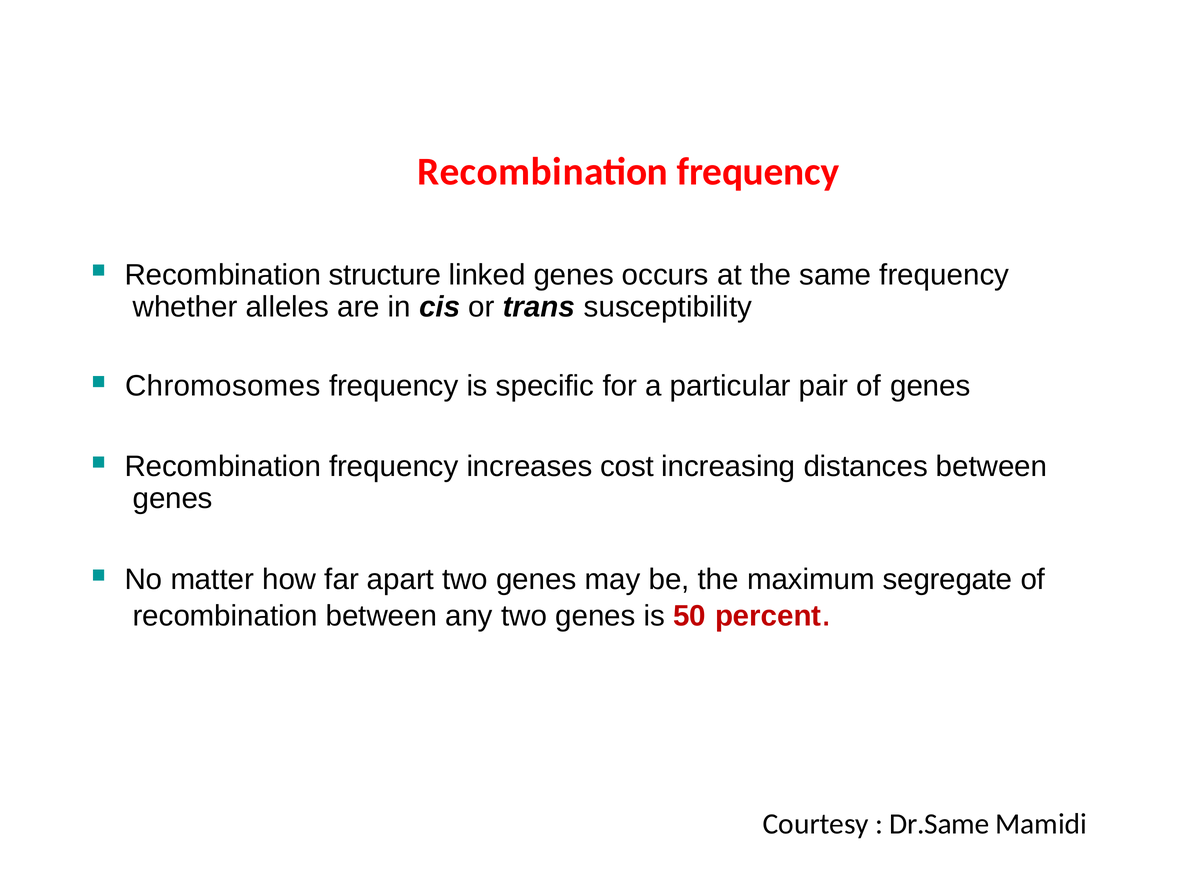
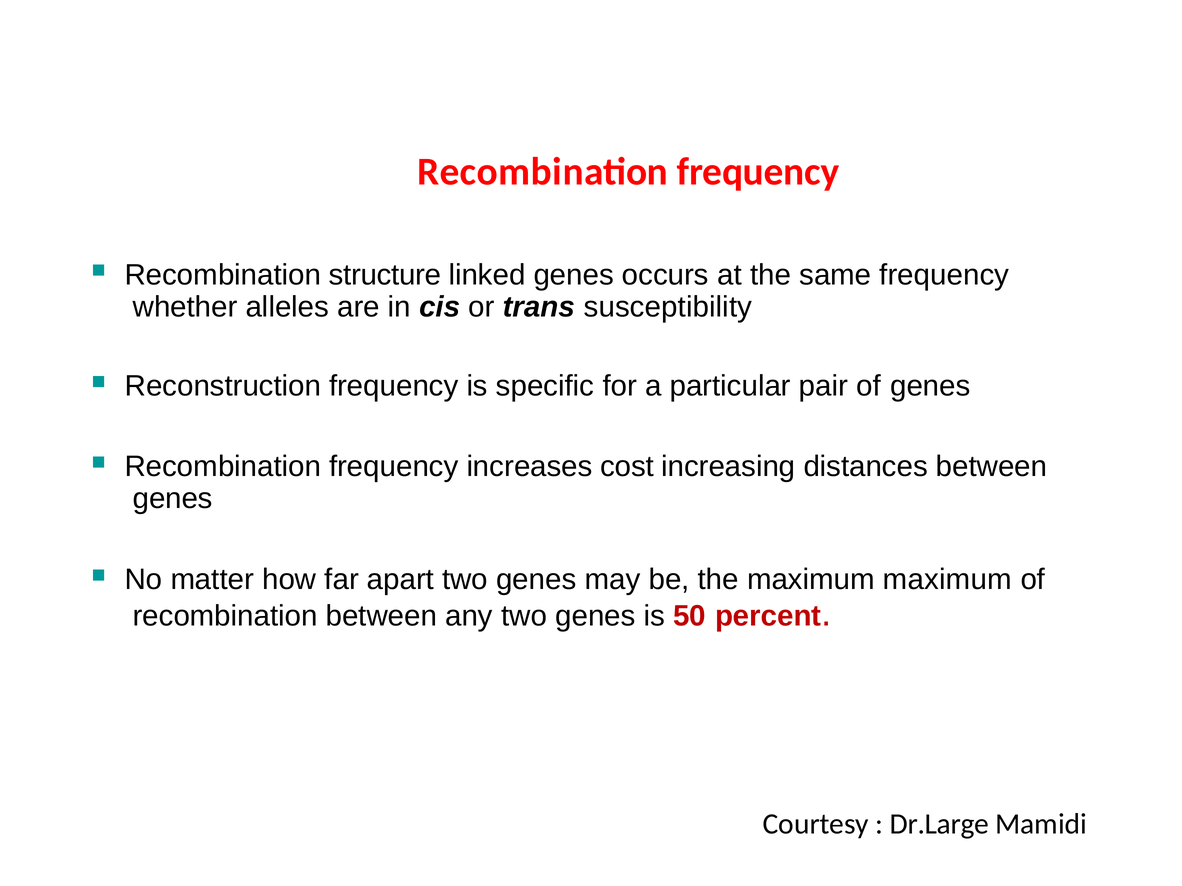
Chromosomes: Chromosomes -> Reconstruction
maximum segregate: segregate -> maximum
Dr.Same: Dr.Same -> Dr.Large
